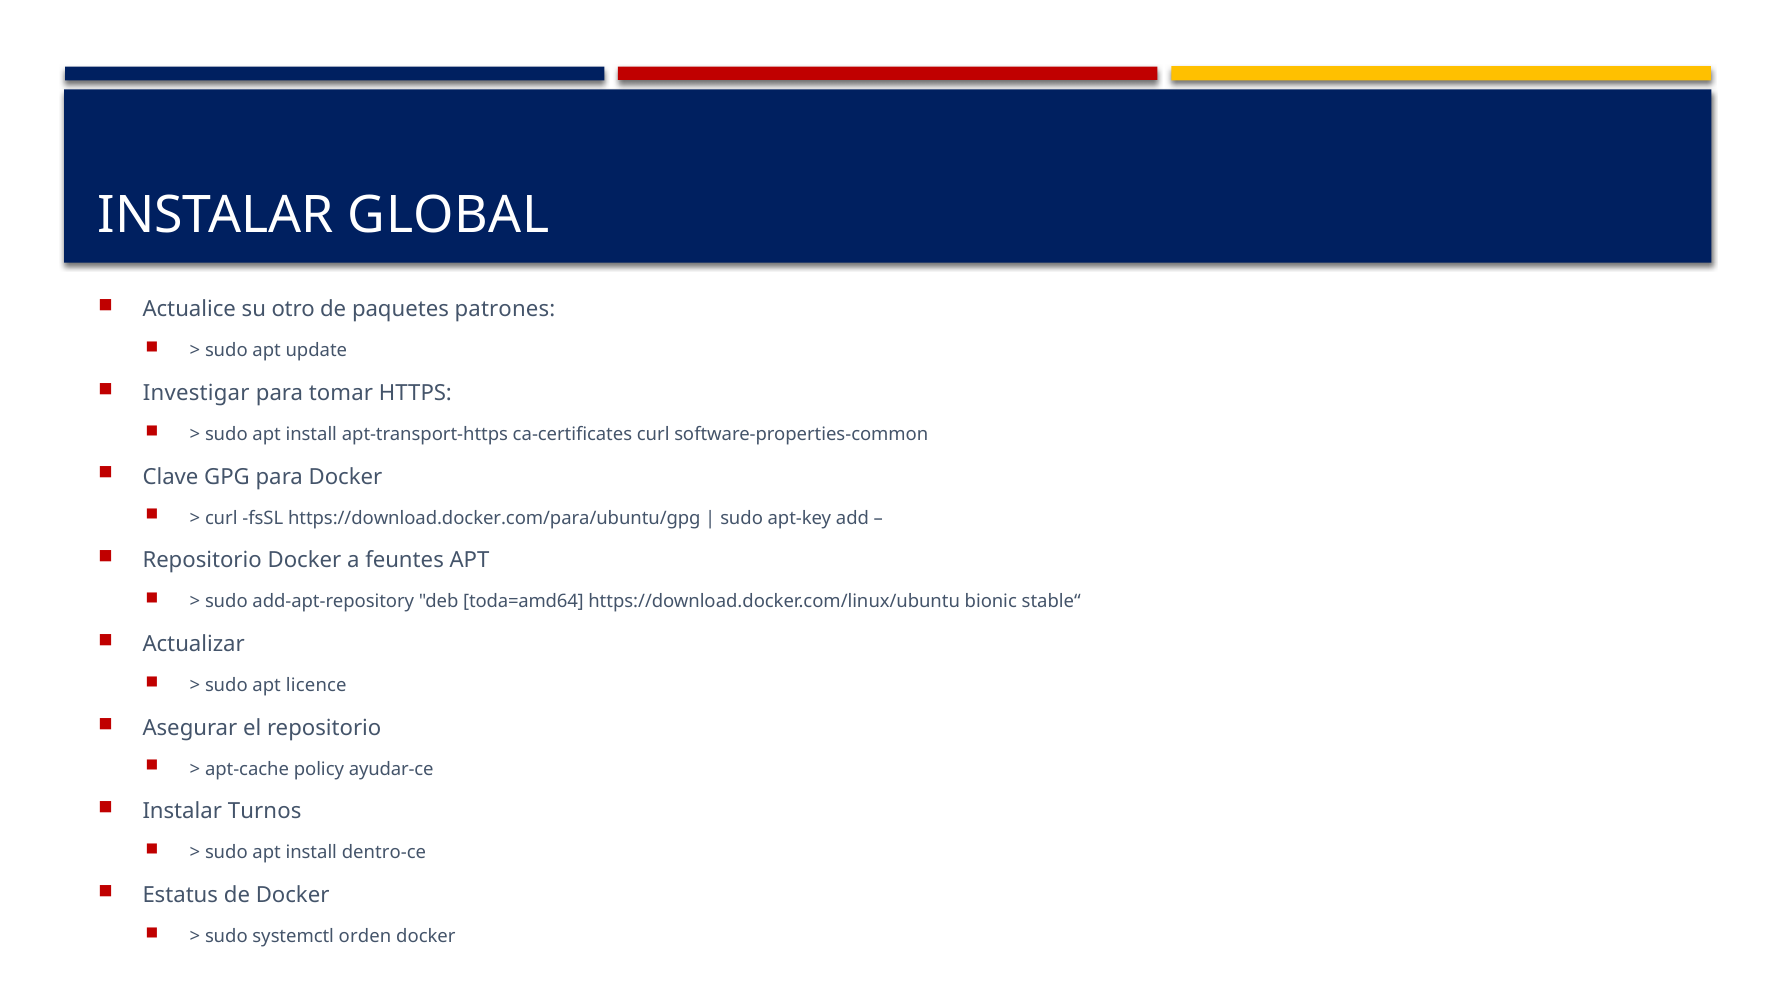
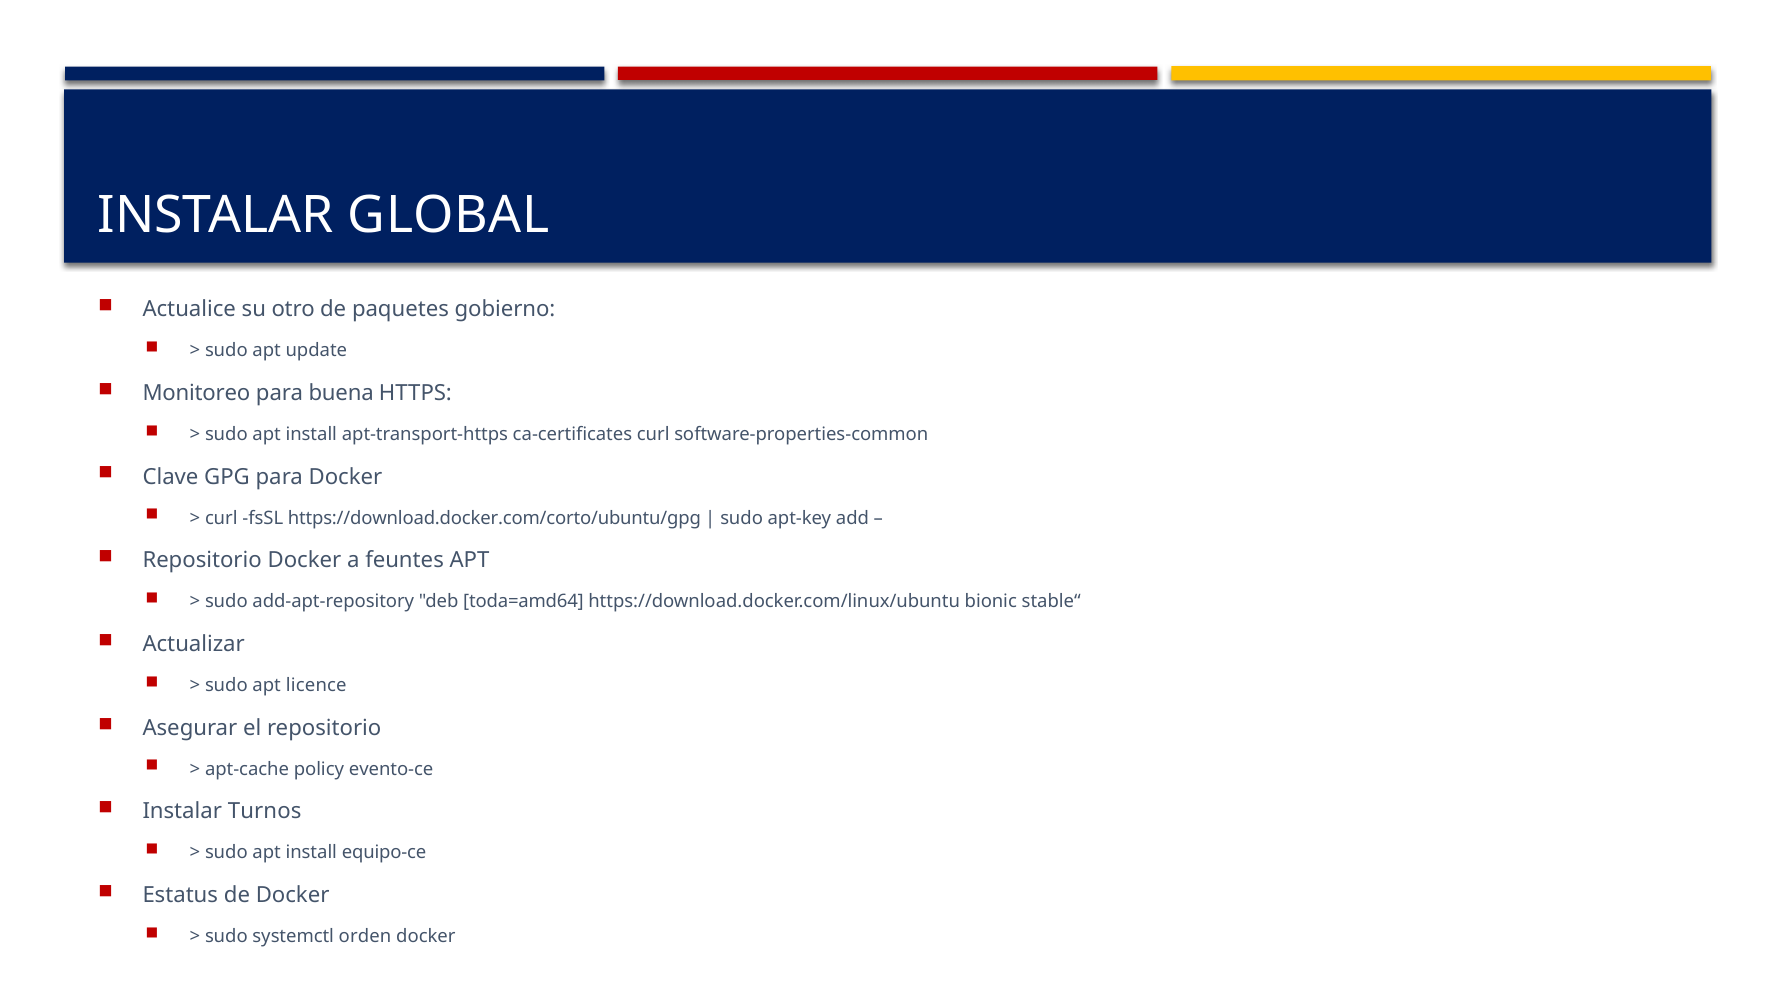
patrones: patrones -> gobierno
Investigar: Investigar -> Monitoreo
tomar: tomar -> buena
https://download.docker.com/para/ubuntu/gpg: https://download.docker.com/para/ubuntu/gpg -> https://download.docker.com/corto/ubuntu/gpg
ayudar-ce: ayudar-ce -> evento-ce
dentro-ce: dentro-ce -> equipo-ce
